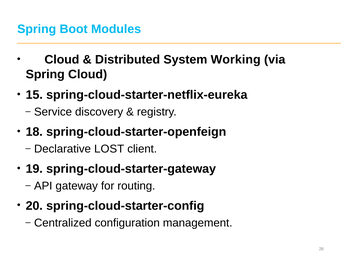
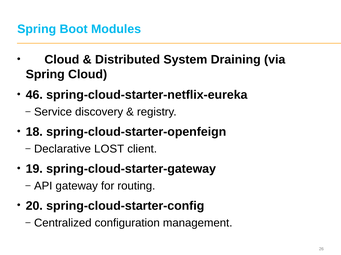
Working: Working -> Draining
15: 15 -> 46
